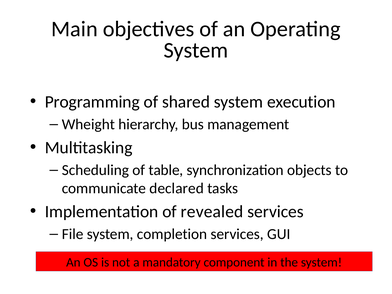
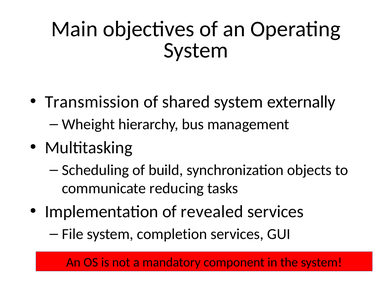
Programming: Programming -> Transmission
execution: execution -> externally
table: table -> build
declared: declared -> reducing
